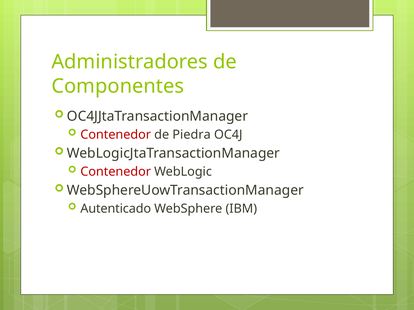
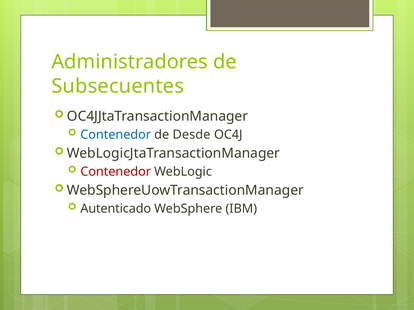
Componentes: Componentes -> Subsecuentes
Contenedor at (116, 135) colour: red -> blue
Piedra: Piedra -> Desde
